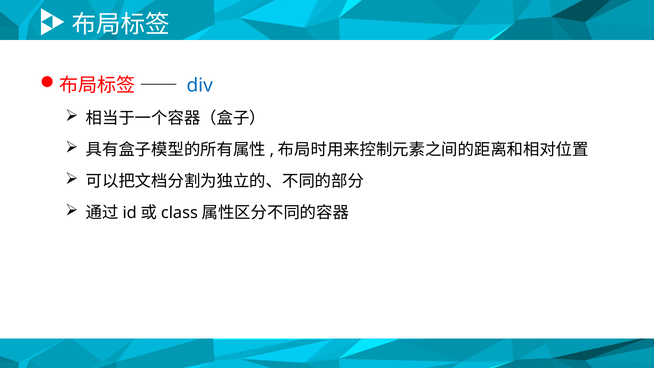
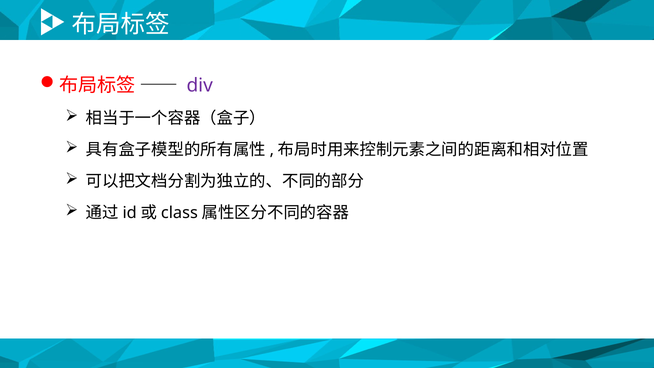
div colour: blue -> purple
